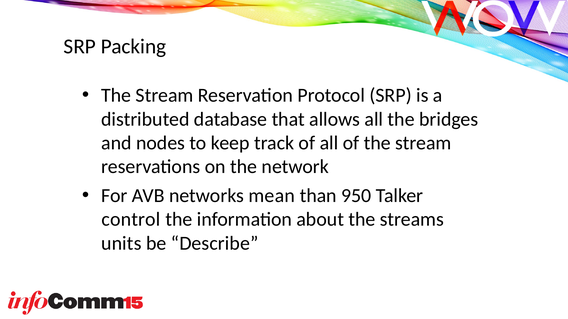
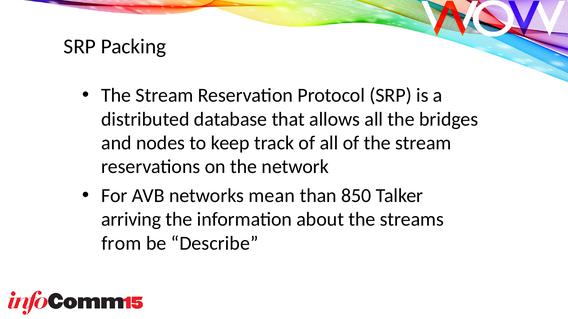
950: 950 -> 850
control: control -> arriving
units: units -> from
